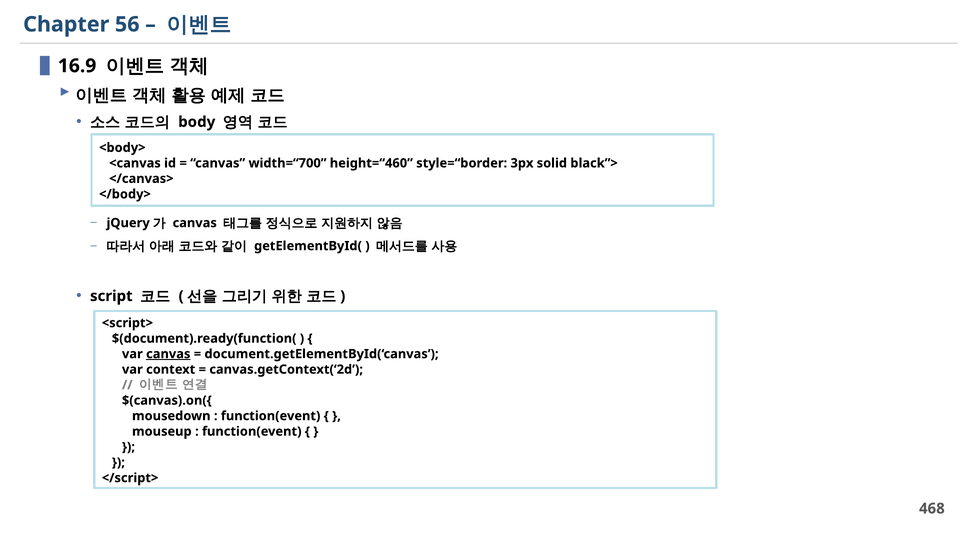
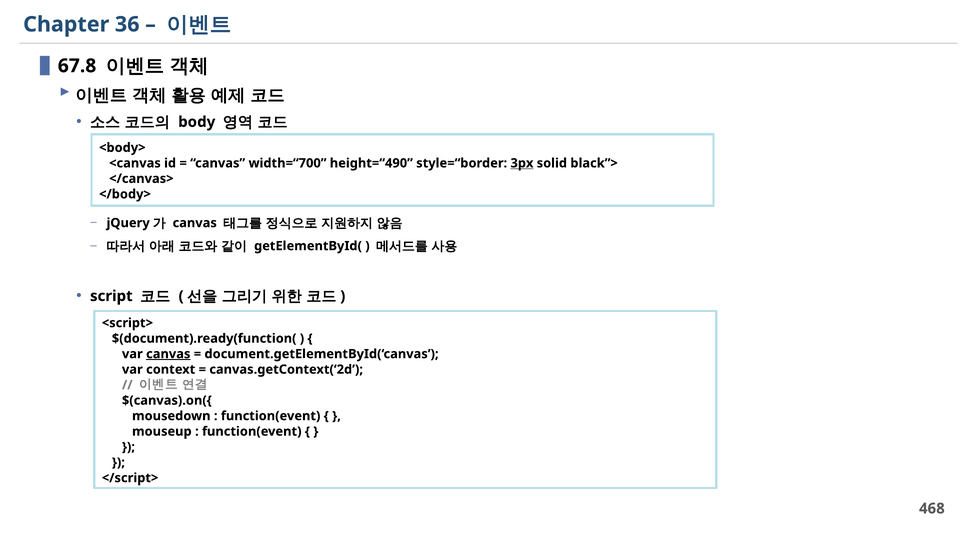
56: 56 -> 36
16.9: 16.9 -> 67.8
height=“460: height=“460 -> height=“490
3px underline: none -> present
